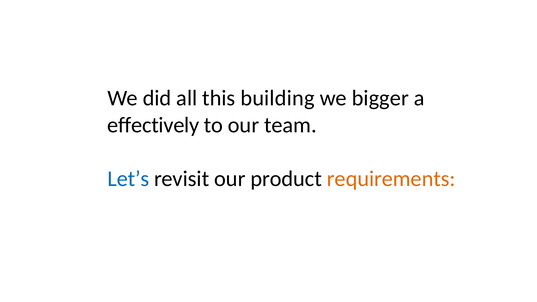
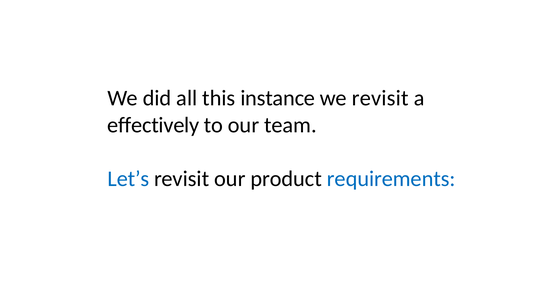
building: building -> instance
we bigger: bigger -> revisit
requirements colour: orange -> blue
